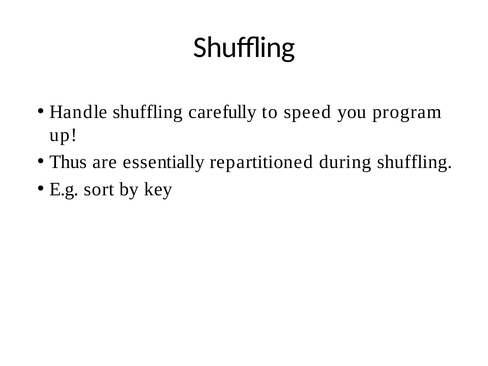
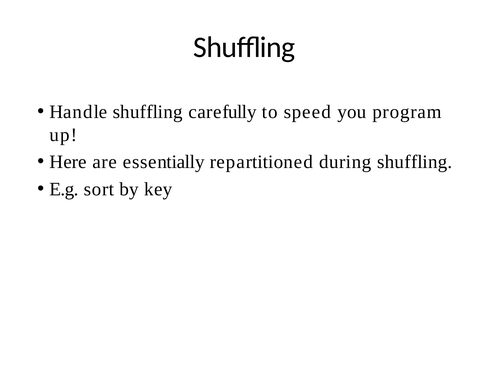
Thus: Thus -> Here
